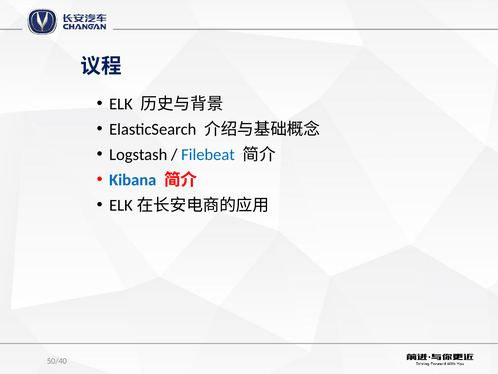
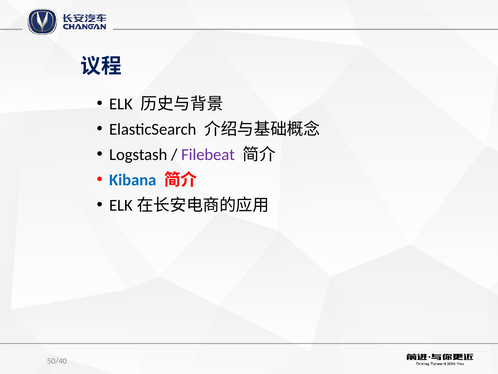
Filebeat colour: blue -> purple
